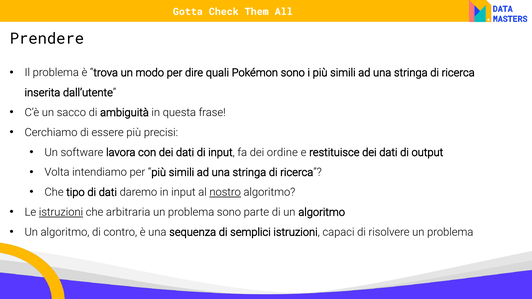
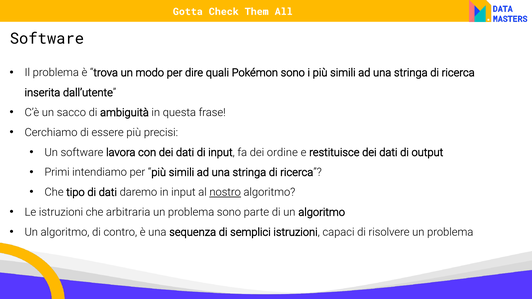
Prendere at (47, 39): Prendere -> Software
Volta: Volta -> Primi
istruzioni at (61, 212) underline: present -> none
